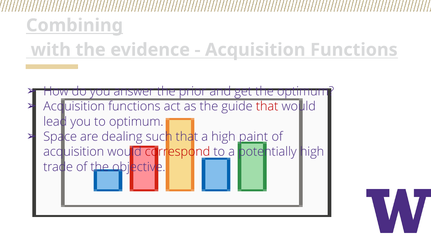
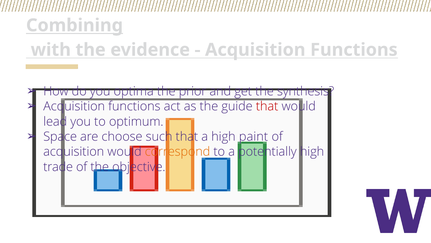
answer: answer -> optima
the optimum: optimum -> synthesis
dealing: dealing -> choose
correspond colour: red -> orange
